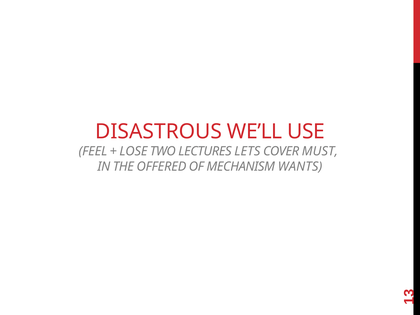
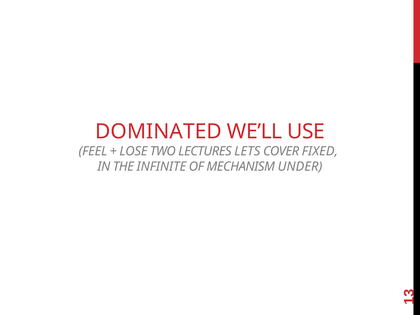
DISASTROUS: DISASTROUS -> DOMINATED
MUST: MUST -> FIXED
OFFERED: OFFERED -> INFINITE
WANTS: WANTS -> UNDER
